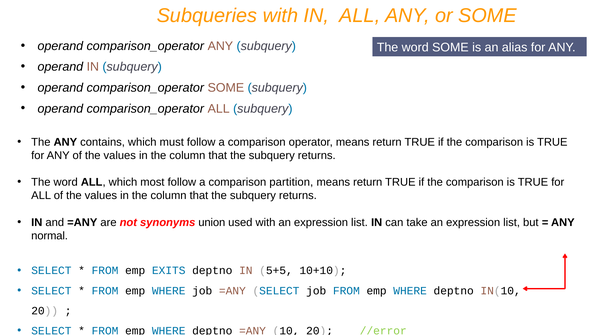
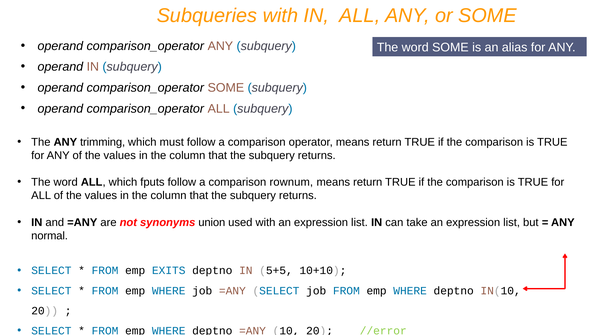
contains: contains -> trimming
most: most -> fputs
partition: partition -> rownum
